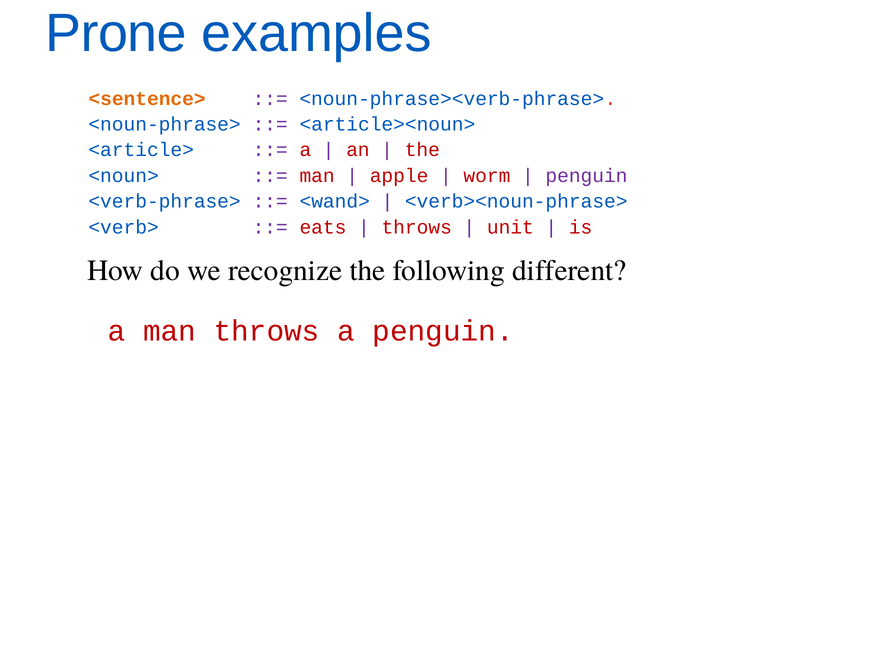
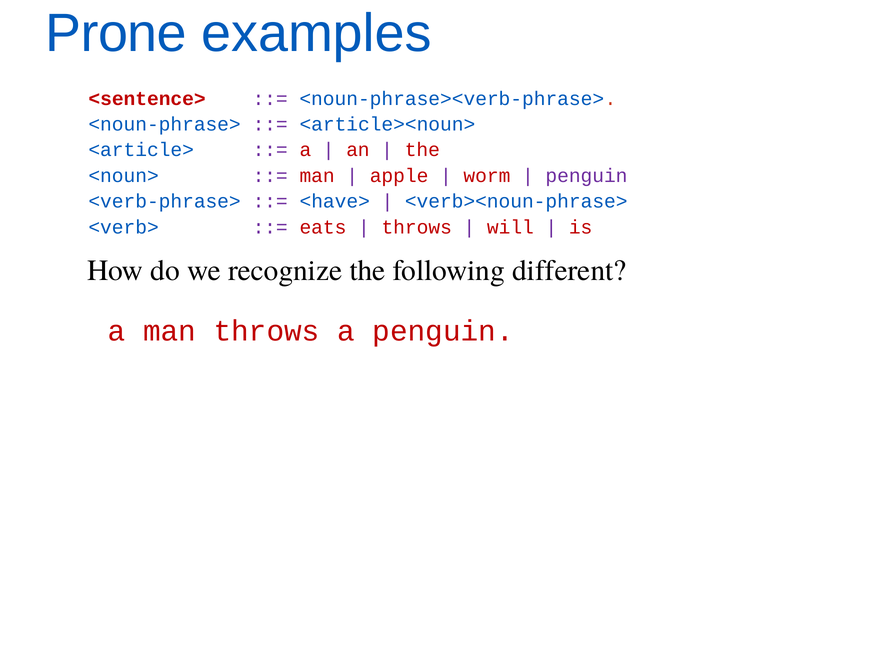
<sentence> colour: orange -> red
<wand>: <wand> -> <have>
unit: unit -> will
